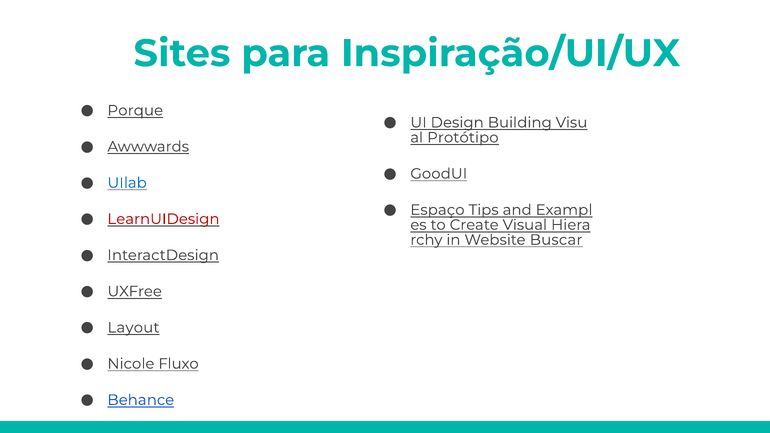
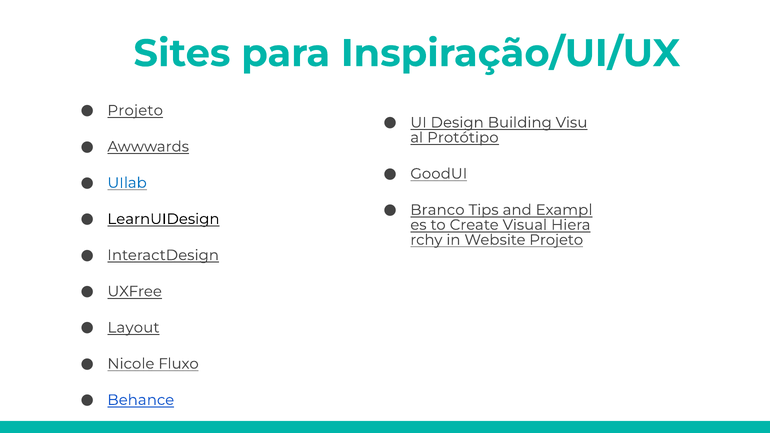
Porque at (135, 110): Porque -> Projeto
Espaço: Espaço -> Branco
LearnUIDesign colour: red -> black
Website Buscar: Buscar -> Projeto
